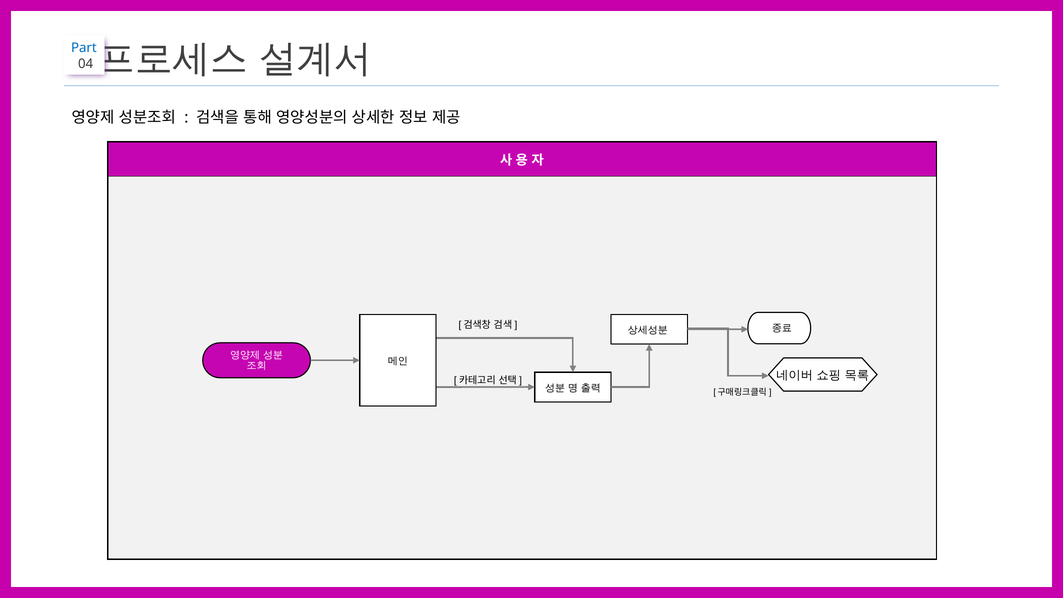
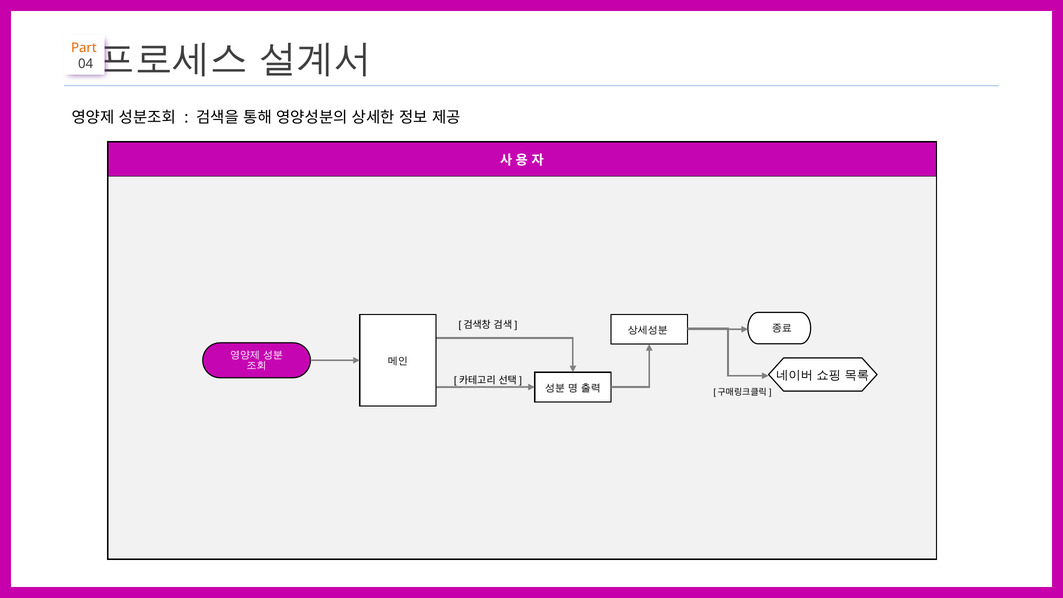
Part colour: blue -> orange
